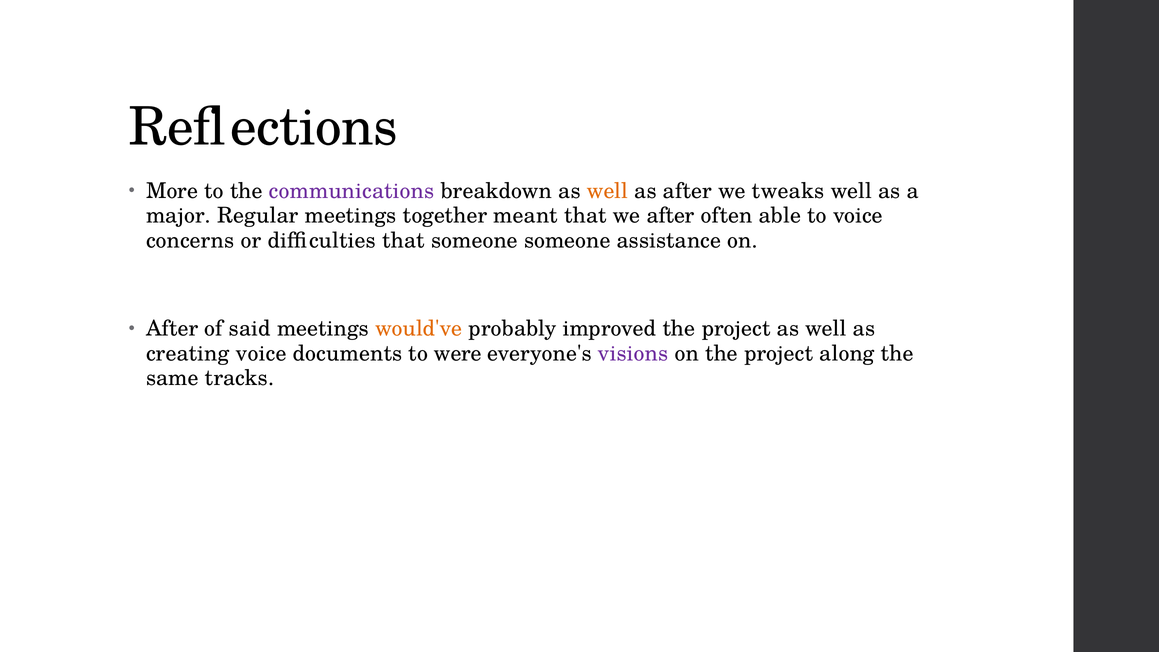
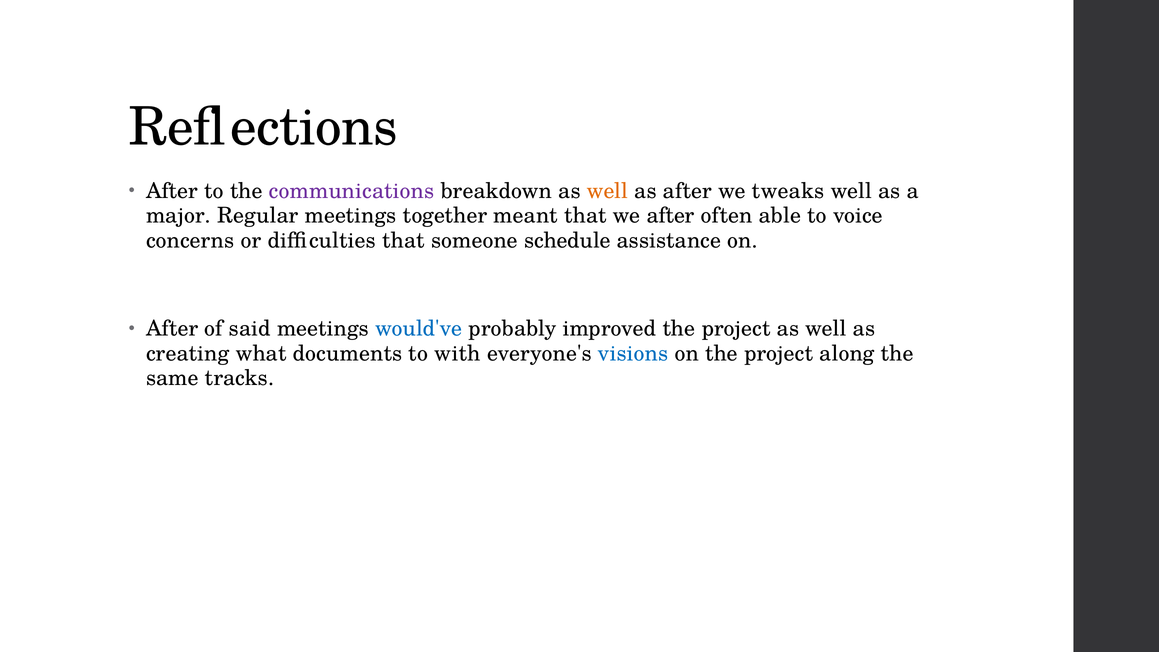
More at (172, 191): More -> After
someone someone: someone -> schedule
would've colour: orange -> blue
creating voice: voice -> what
were: were -> with
visions colour: purple -> blue
